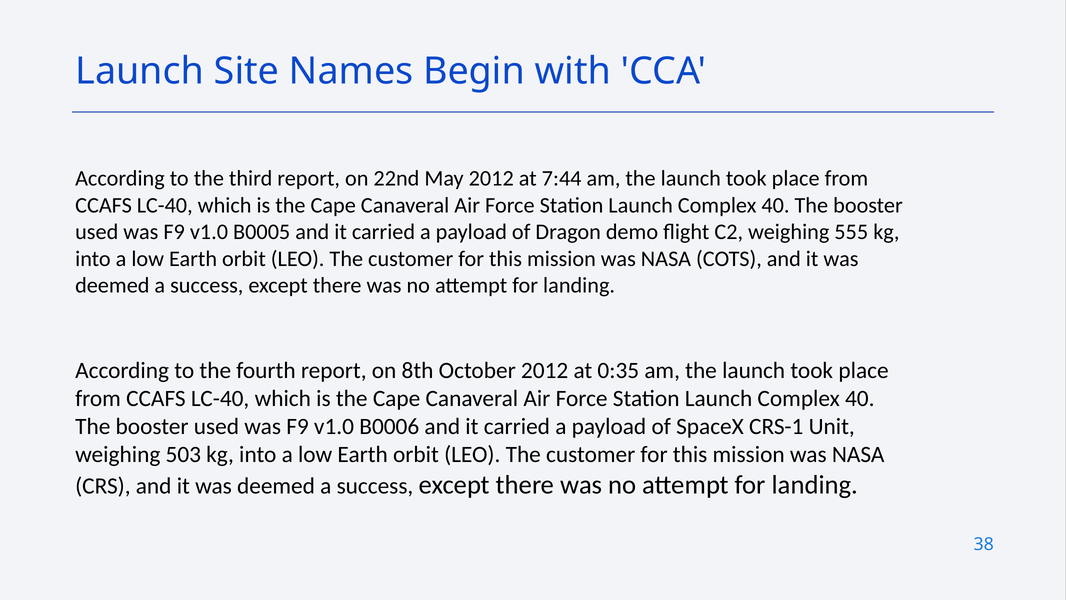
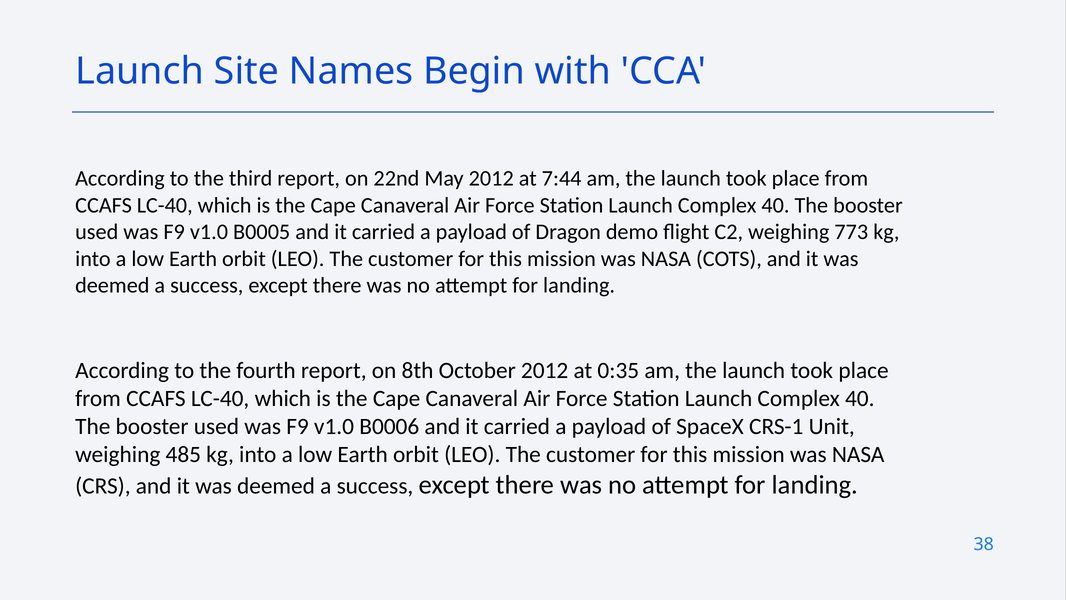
555: 555 -> 773
503: 503 -> 485
